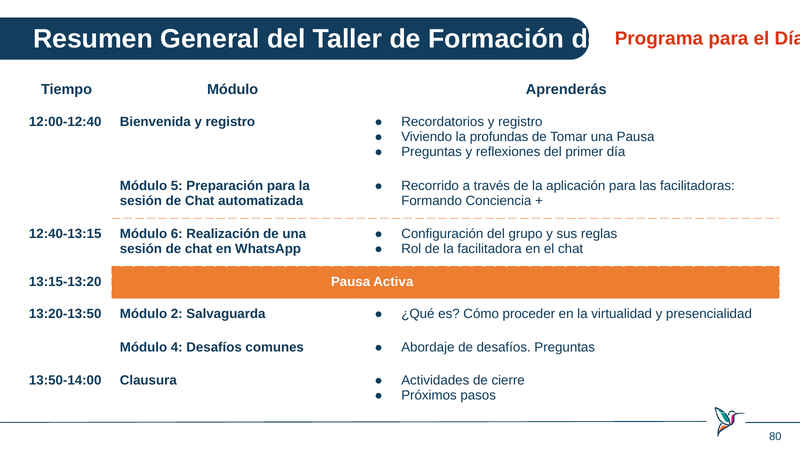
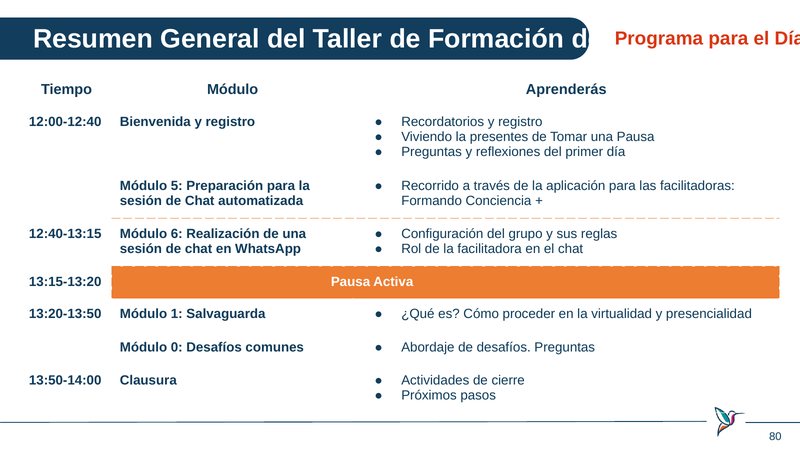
profundas: profundas -> presentes
Módulo 2: 2 -> 1
4: 4 -> 0
